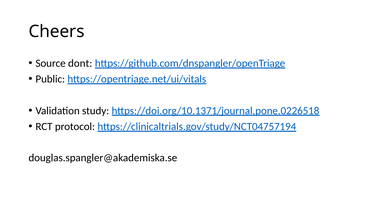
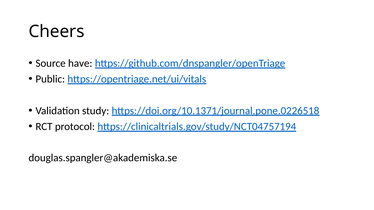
dont: dont -> have
